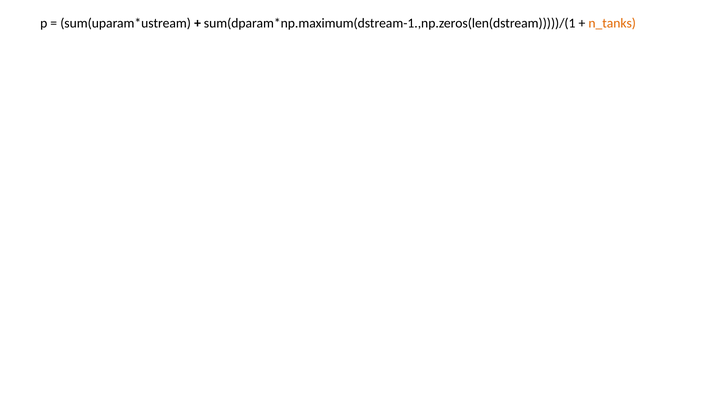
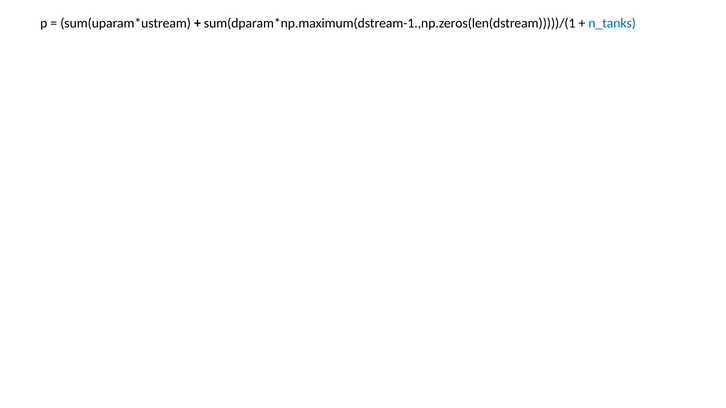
n_tanks colour: orange -> blue
